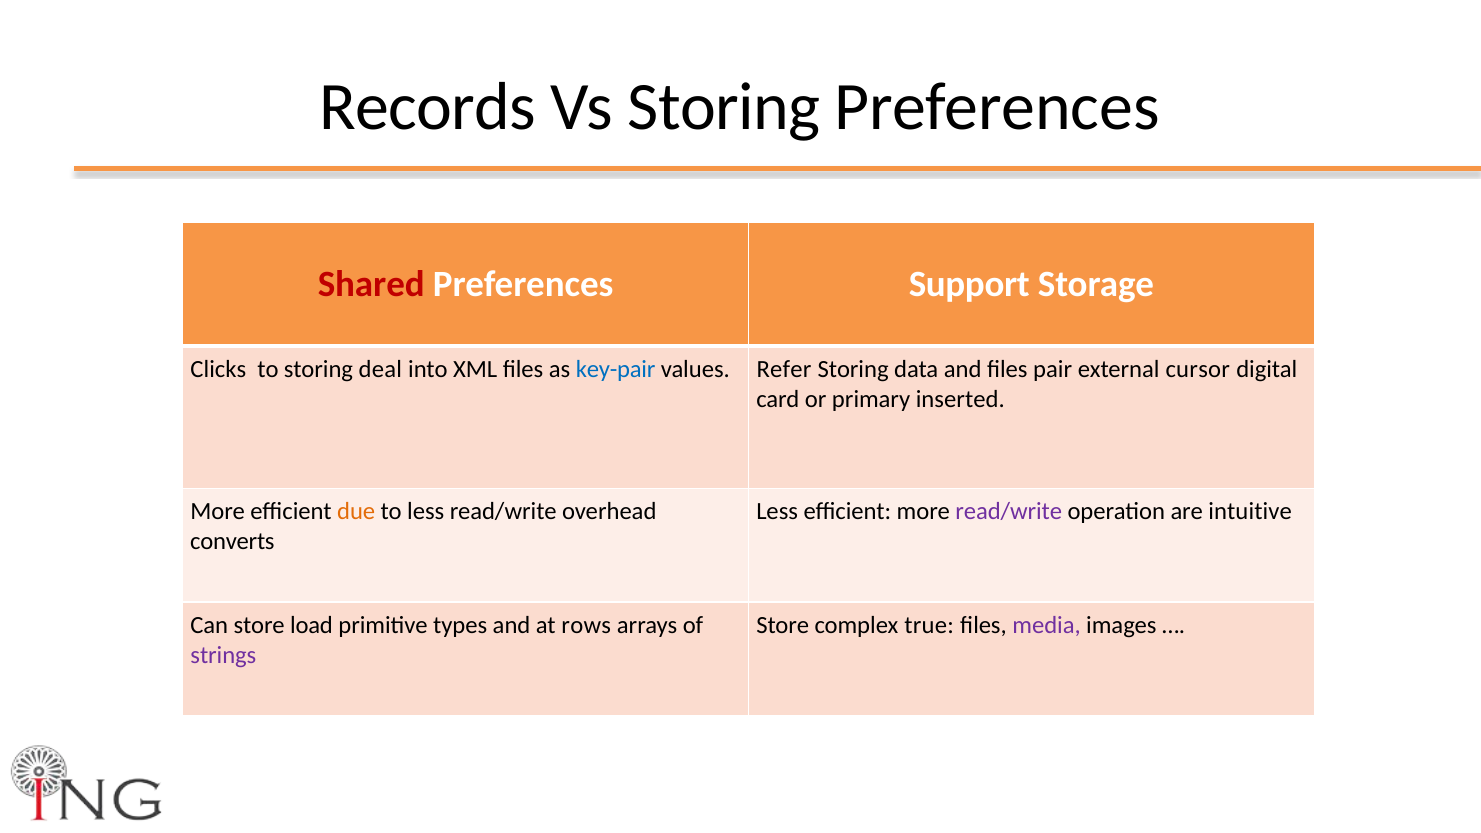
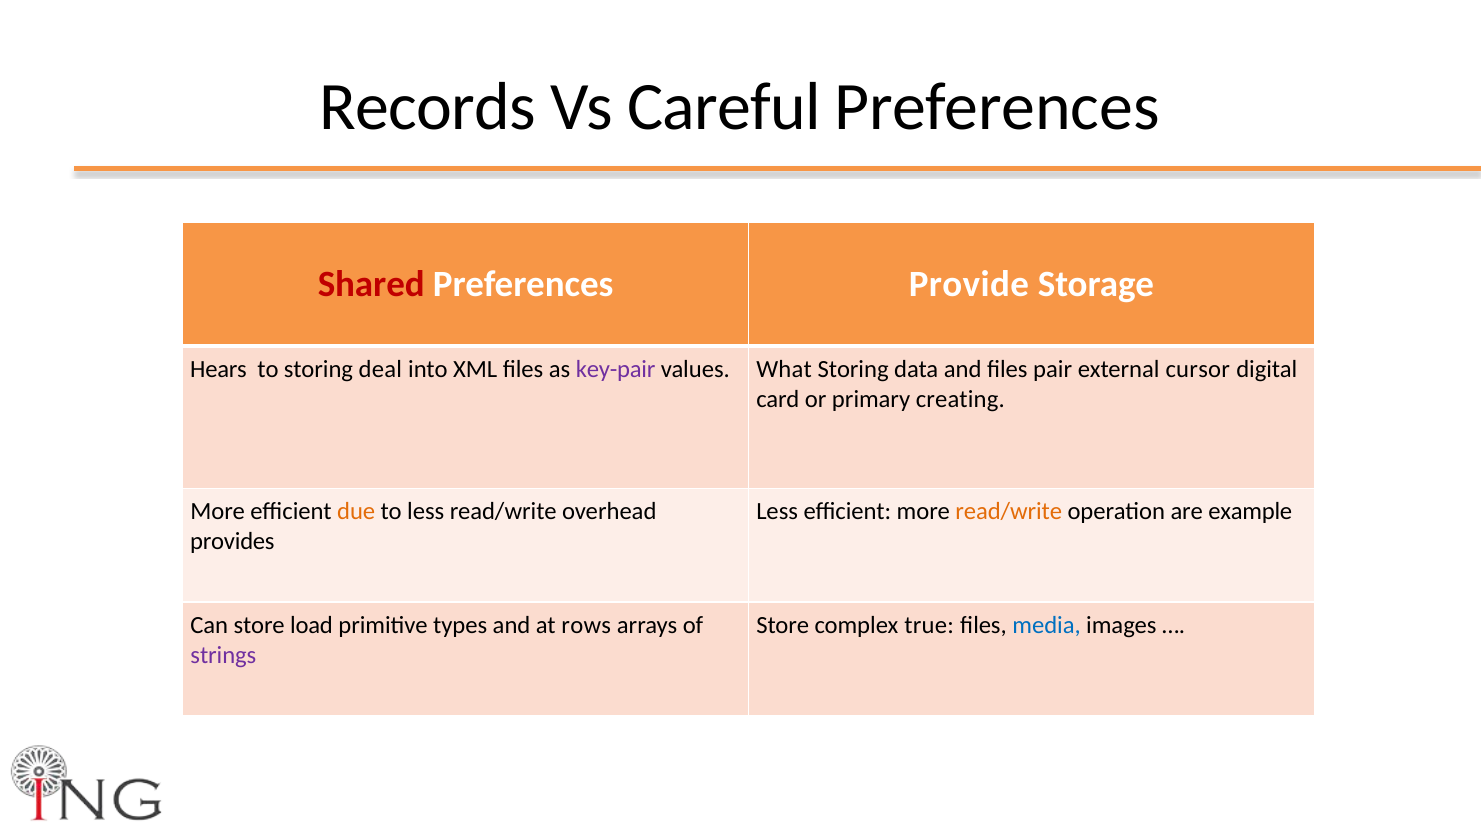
Vs Storing: Storing -> Careful
Support: Support -> Provide
Clicks: Clicks -> Hears
key-pair colour: blue -> purple
Refer: Refer -> What
inserted: inserted -> creating
read/write at (1009, 511) colour: purple -> orange
intuitive: intuitive -> example
converts: converts -> provides
media colour: purple -> blue
